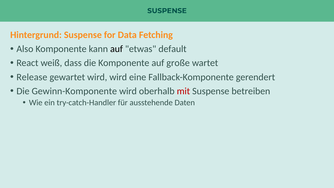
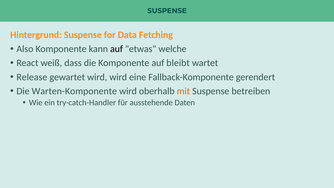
default: default -> welche
große: große -> bleibt
Gewinn-Komponente: Gewinn-Komponente -> Warten-Komponente
mit colour: red -> orange
